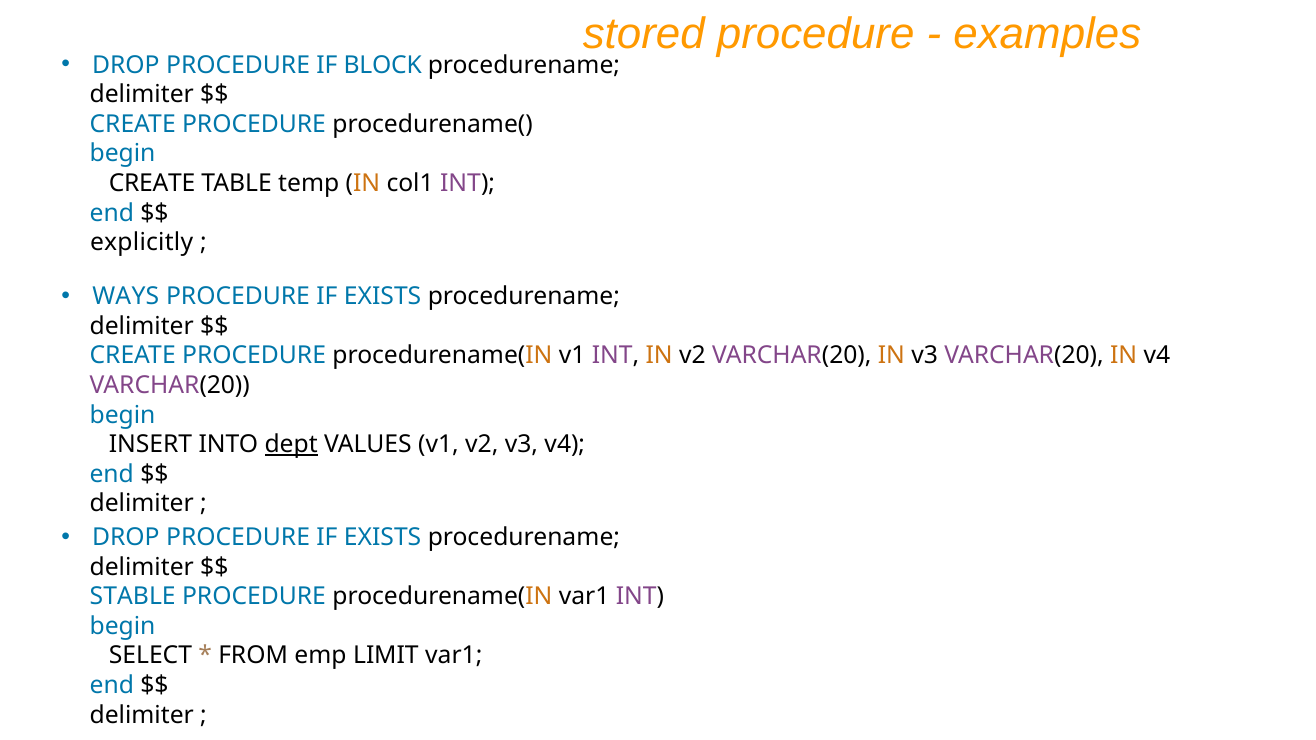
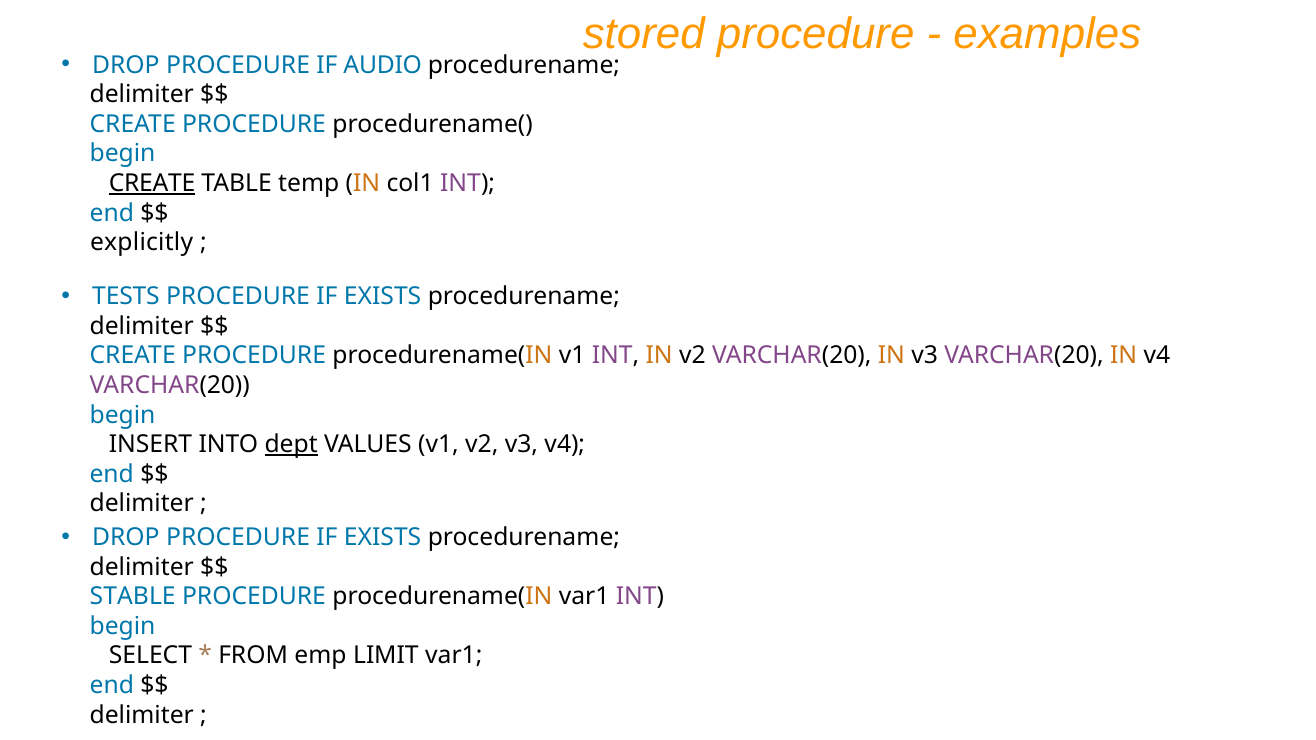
BLOCK: BLOCK -> AUDIO
CREATE at (152, 183) underline: none -> present
WAYS: WAYS -> TESTS
